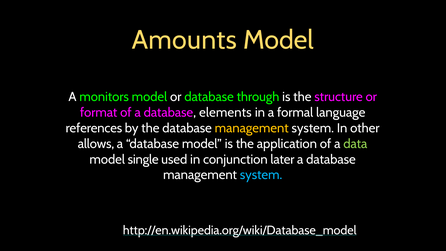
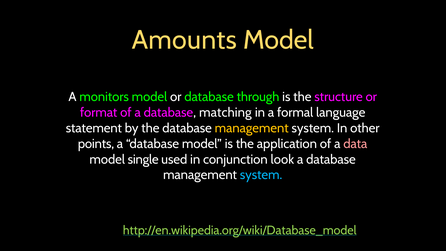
elements: elements -> matching
references: references -> statement
allows: allows -> points
data colour: light green -> pink
later: later -> look
http://en.wikipedia.org/wiki/Database_model colour: white -> light green
